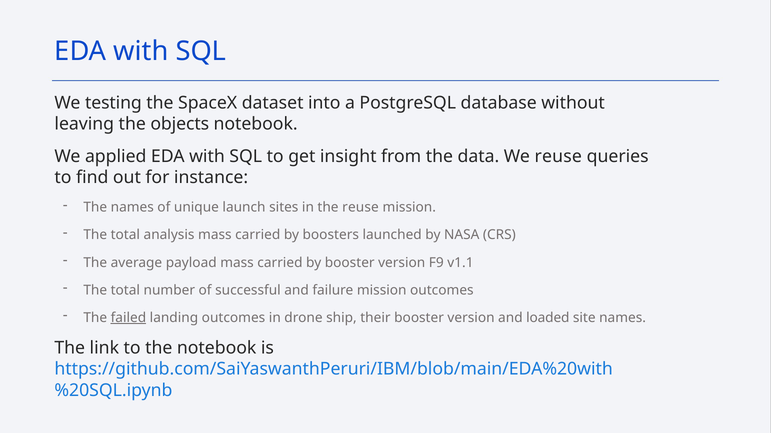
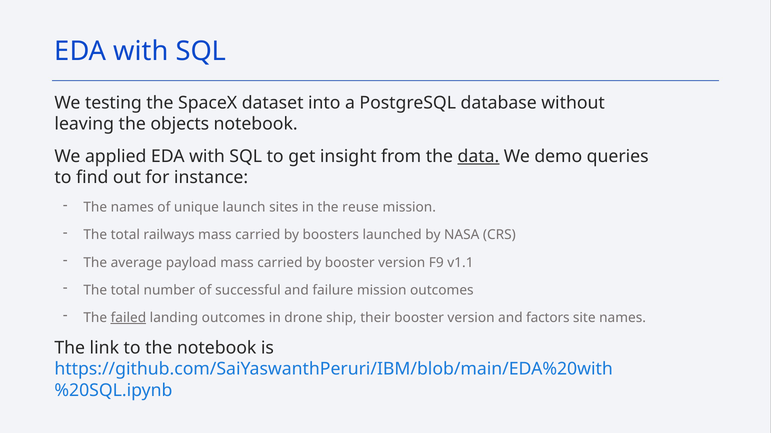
data underline: none -> present
We reuse: reuse -> demo
analysis: analysis -> railways
loaded: loaded -> factors
